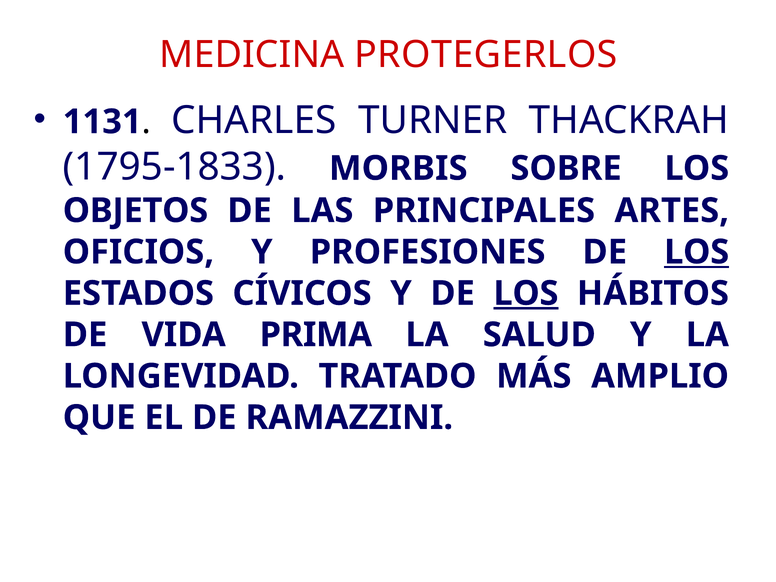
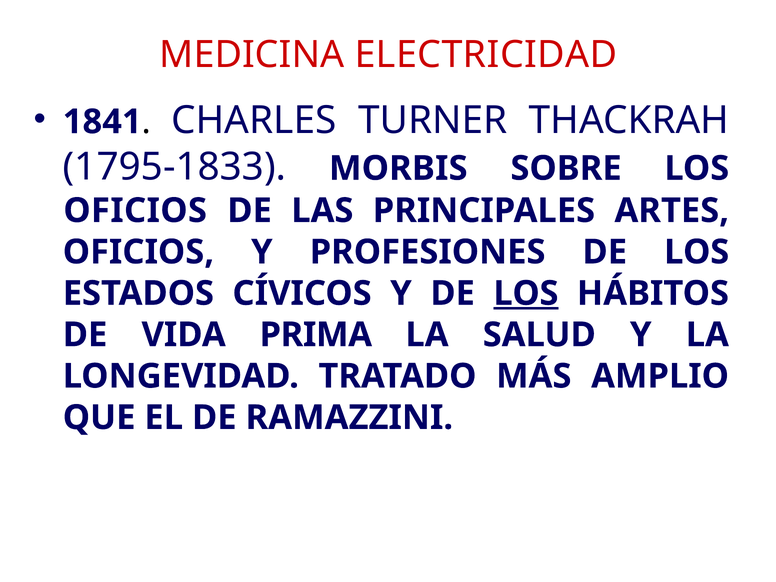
PROTEGERLOS: PROTEGERLOS -> ELECTRICIDAD
1131: 1131 -> 1841
OBJETOS at (135, 211): OBJETOS -> OFICIOS
LOS at (697, 252) underline: present -> none
